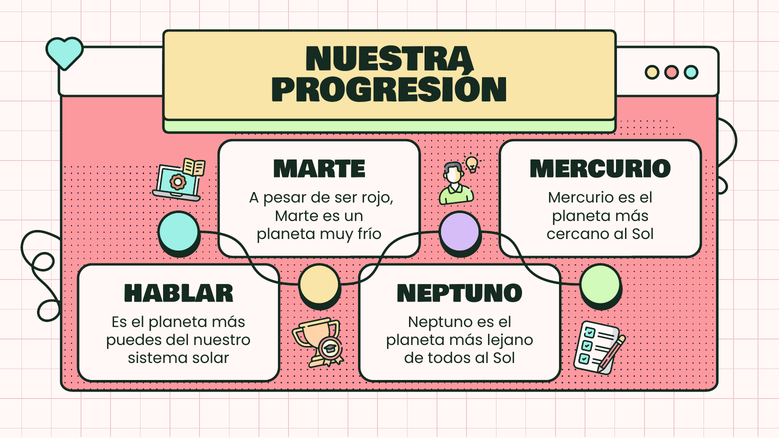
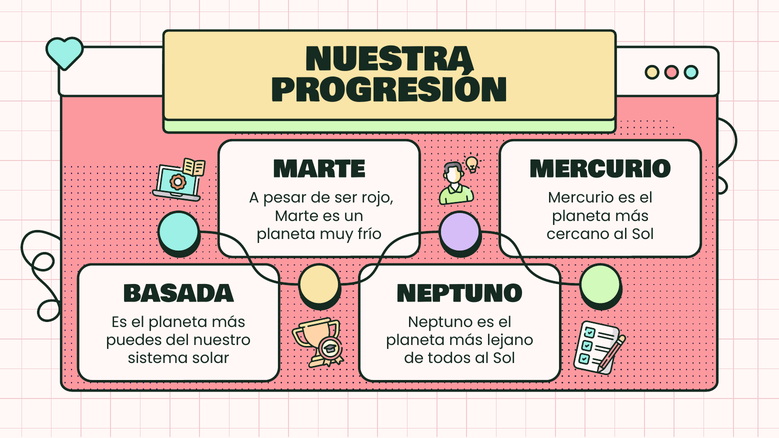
HABLAR: HABLAR -> BASADA
